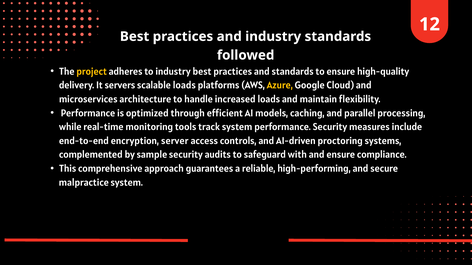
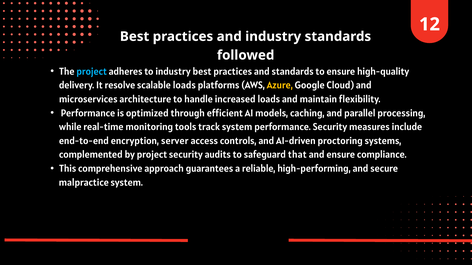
project at (92, 72) colour: yellow -> light blue
servers: servers -> resolve
by sample: sample -> project
with: with -> that
